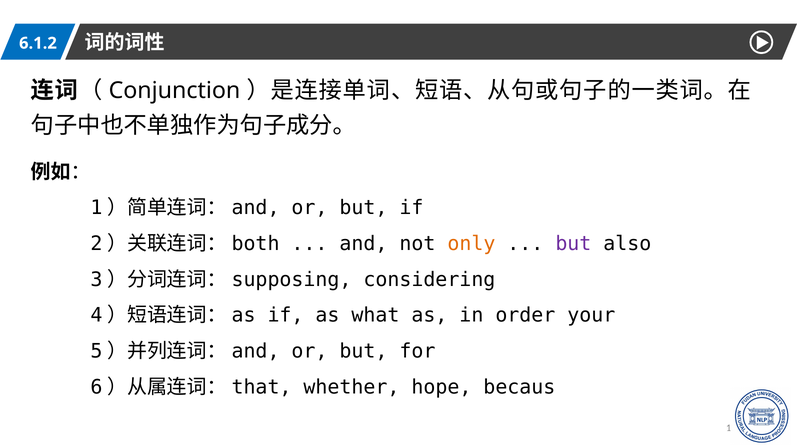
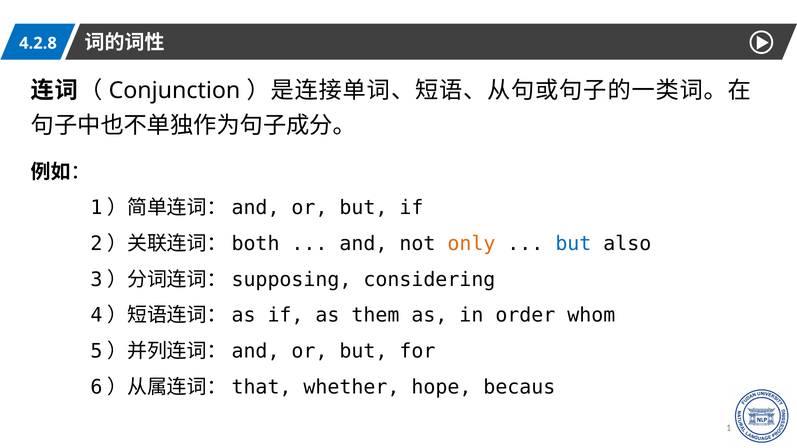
6.1.2: 6.1.2 -> 4.2.8
but at (573, 244) colour: purple -> blue
what: what -> them
your: your -> whom
